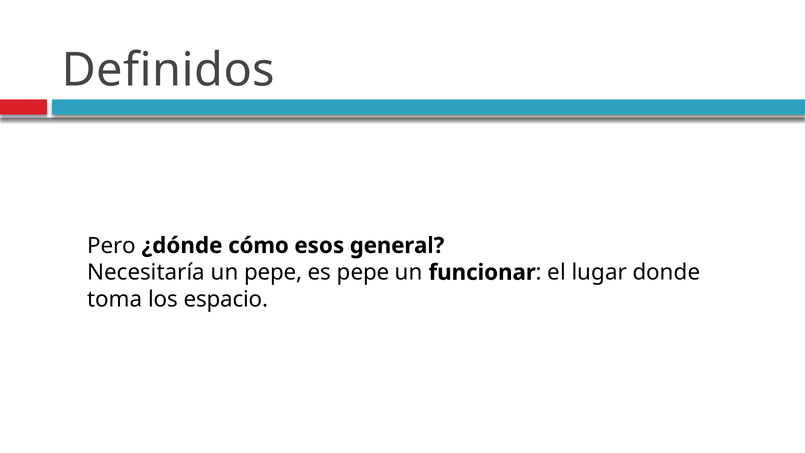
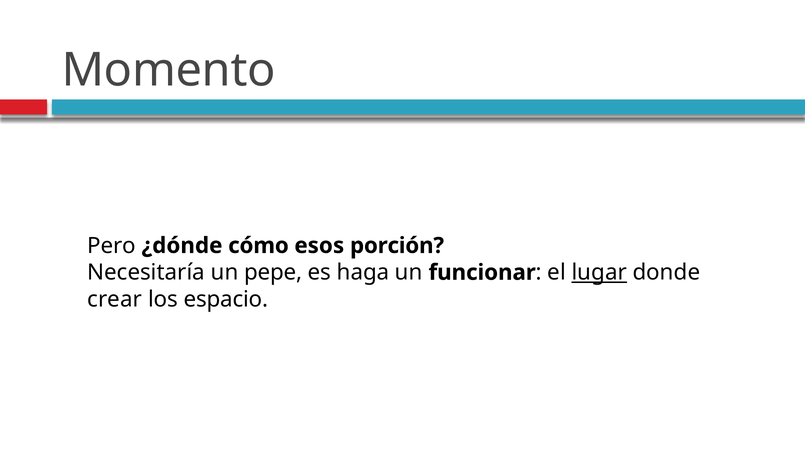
Definidos: Definidos -> Momento
general: general -> porción
es pepe: pepe -> haga
lugar underline: none -> present
toma: toma -> crear
